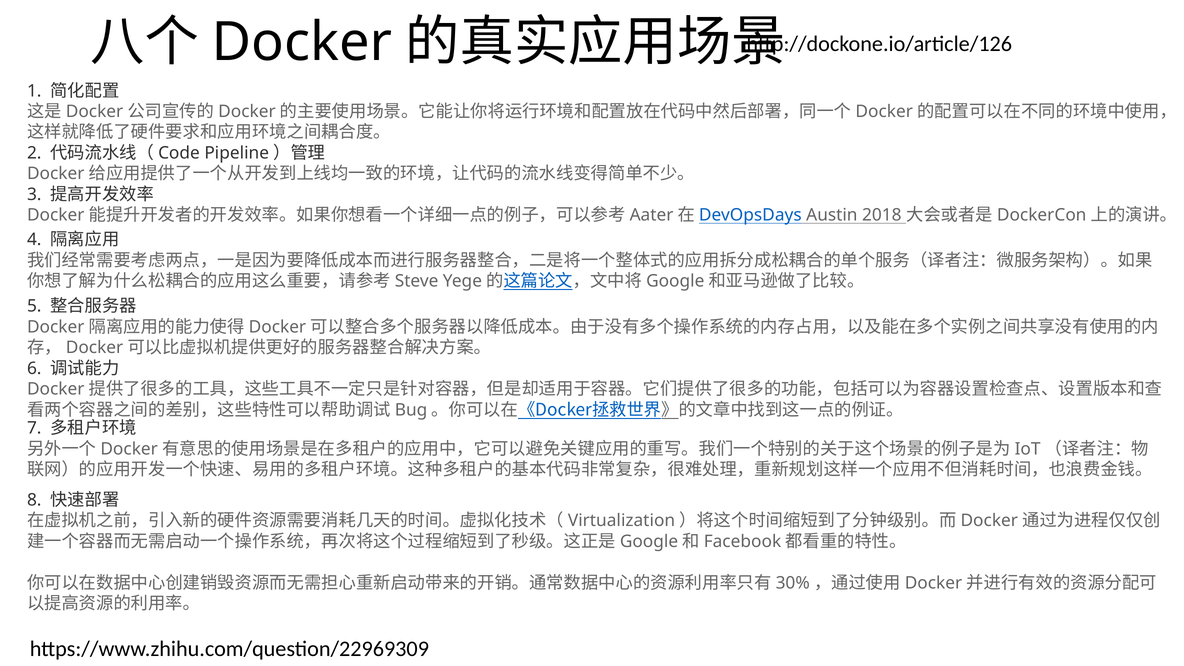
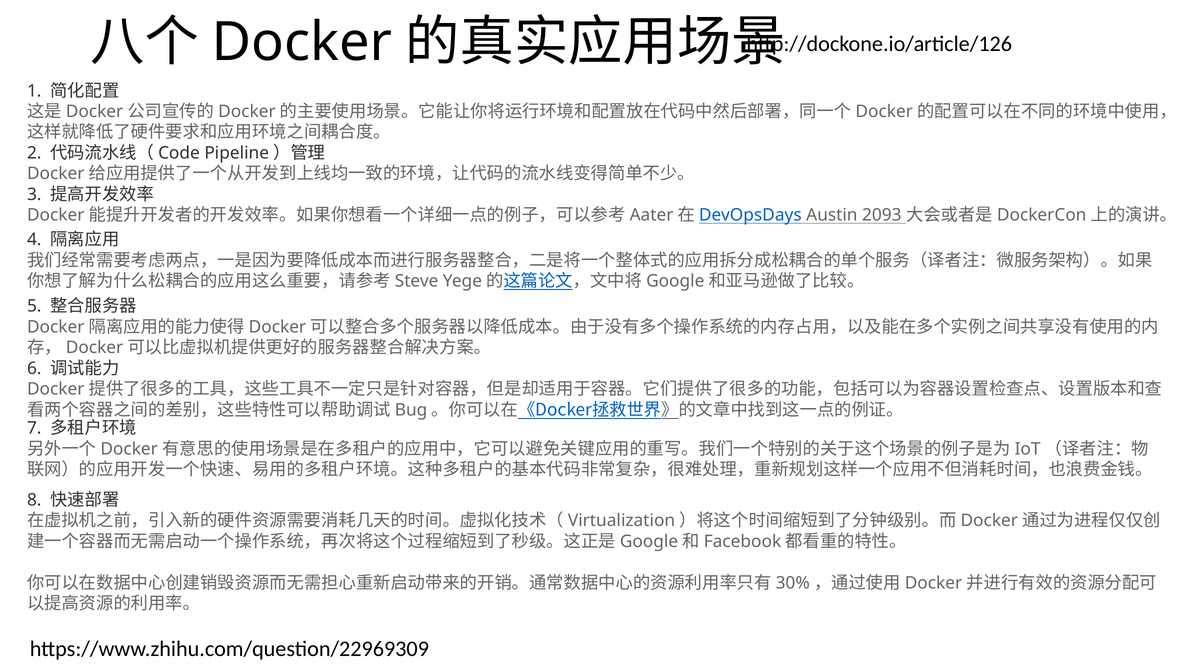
2018: 2018 -> 2093
